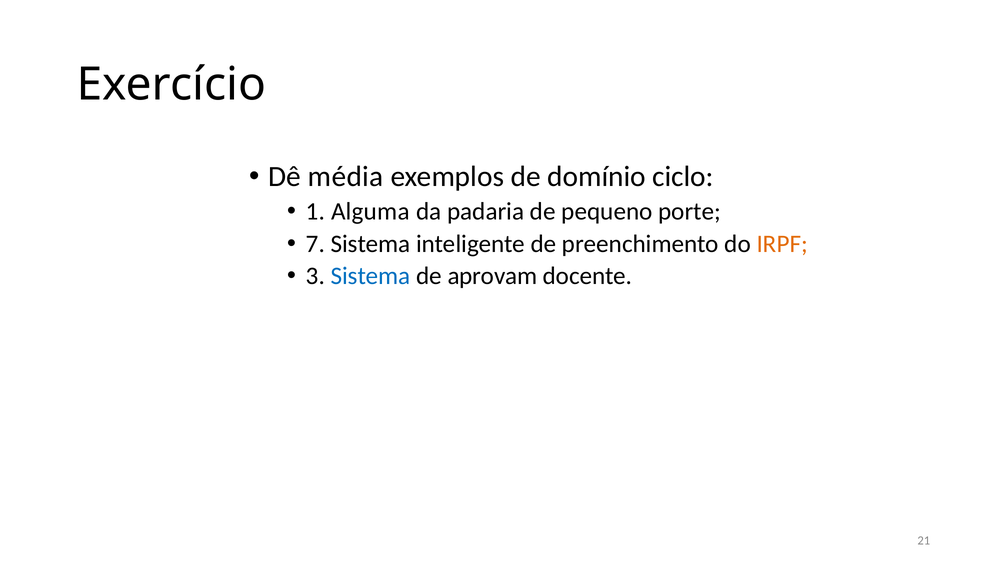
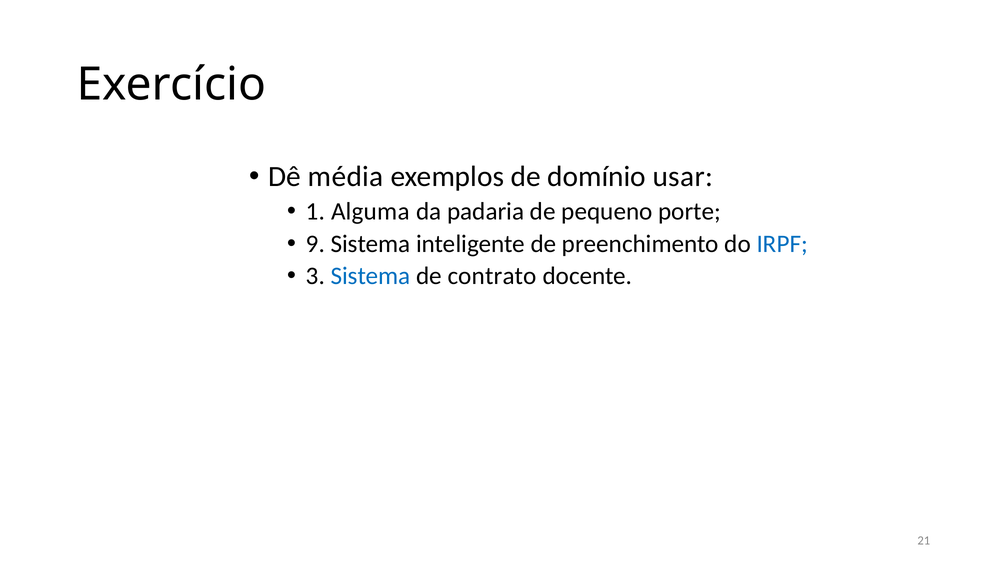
ciclo: ciclo -> usar
7: 7 -> 9
IRPF colour: orange -> blue
aprovam: aprovam -> contrato
